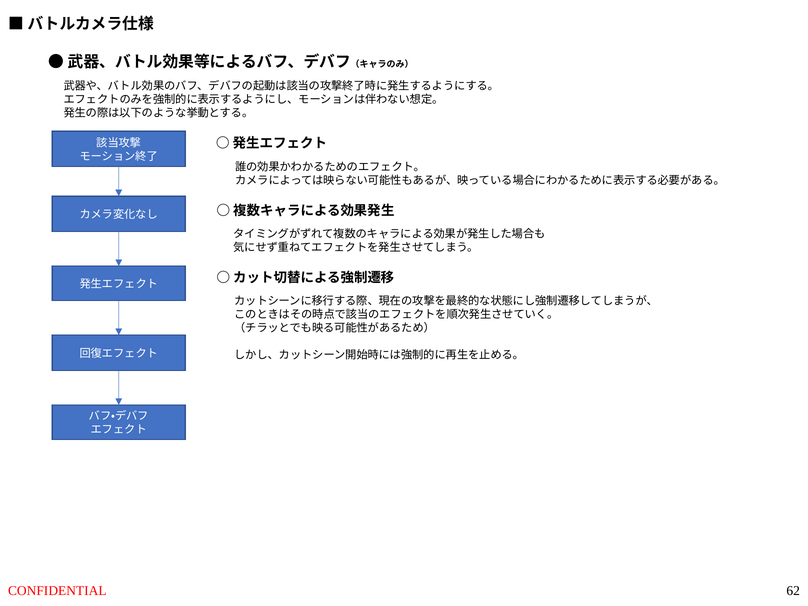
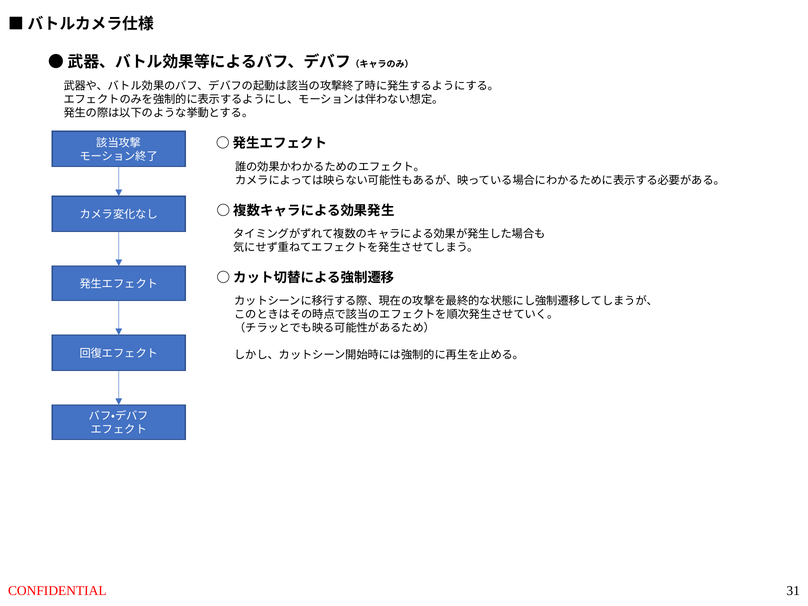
62: 62 -> 31
